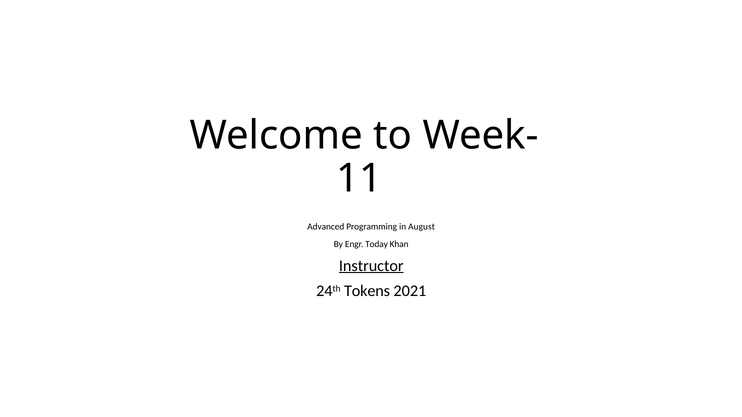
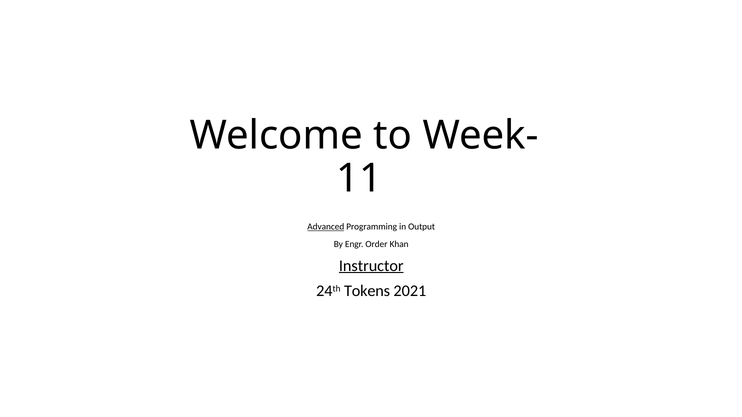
Advanced underline: none -> present
August: August -> Output
Today: Today -> Order
